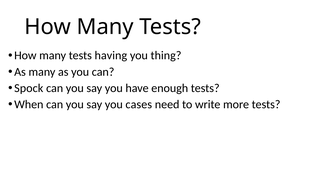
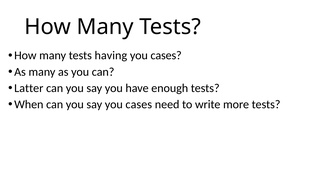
thing at (166, 56): thing -> cases
Spock: Spock -> Latter
